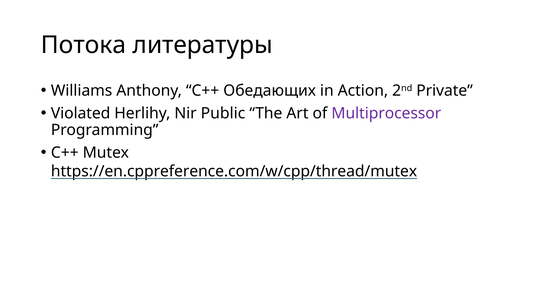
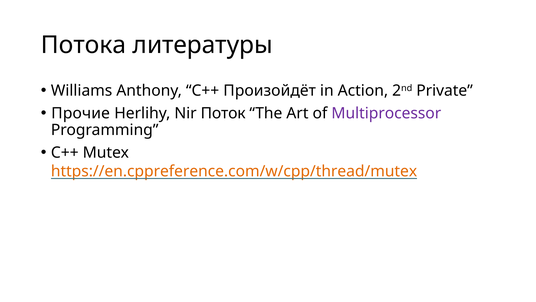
Обедающих: Обедающих -> Произойдёт
Violated: Violated -> Прочие
Public: Public -> Поток
https://en.cppreference.com/w/cpp/thread/mutex colour: black -> orange
